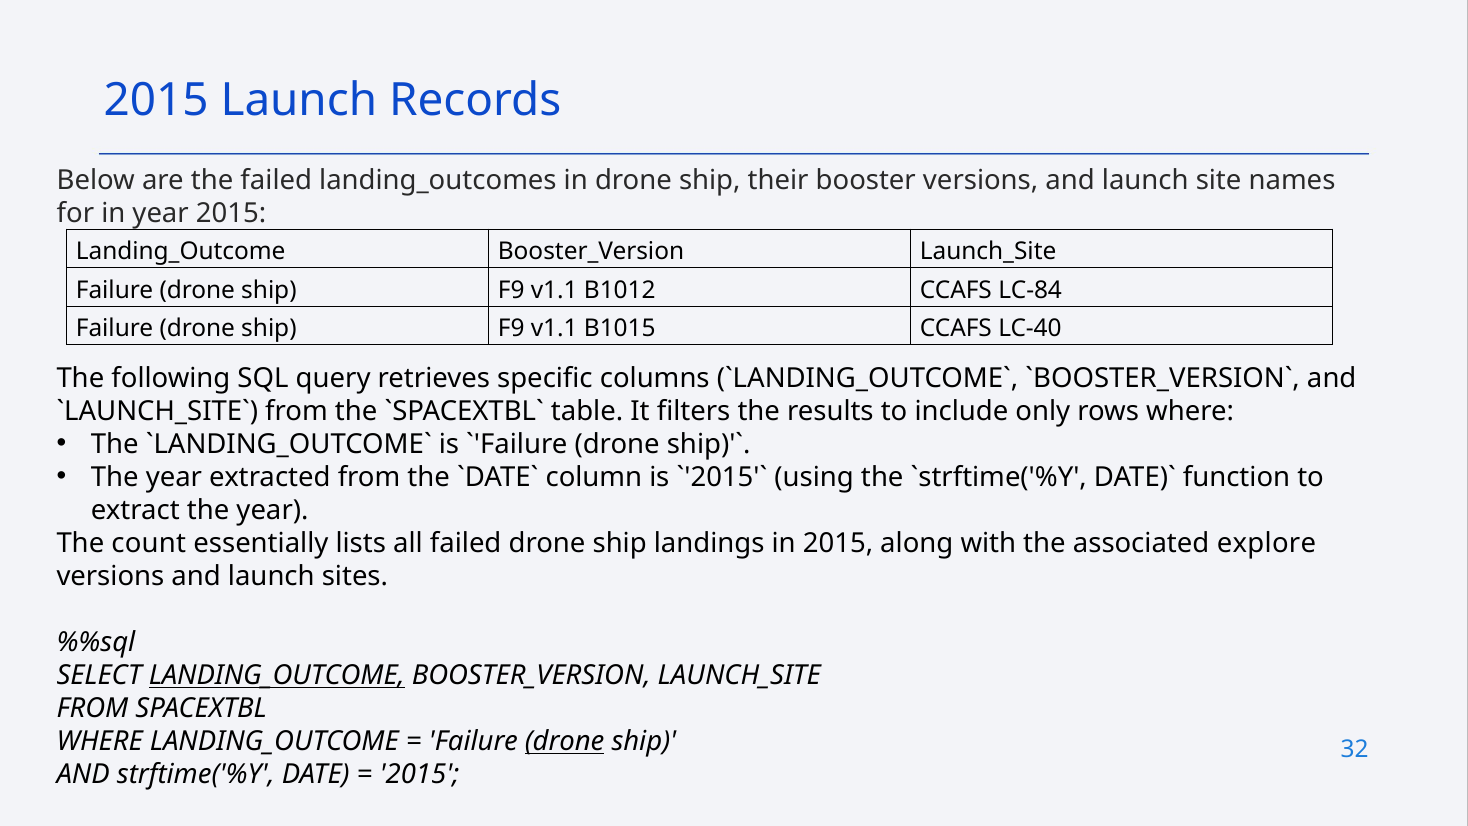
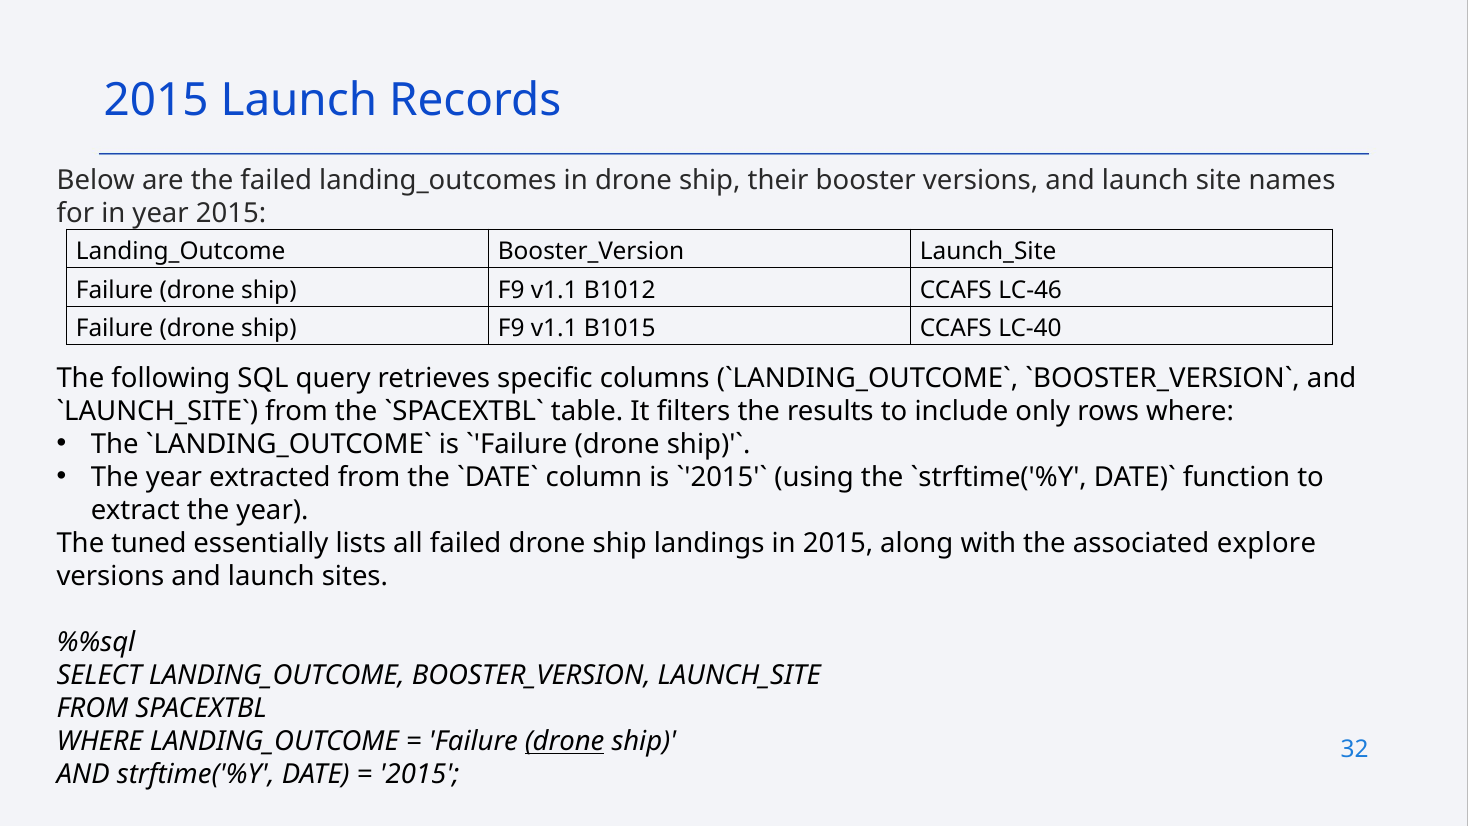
LC-84: LC-84 -> LC-46
count: count -> tuned
LANDING_OUTCOME at (277, 675) underline: present -> none
